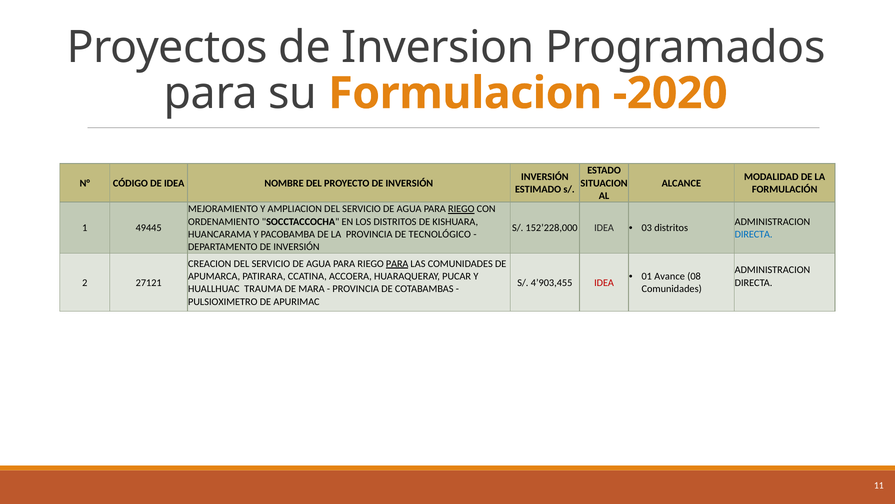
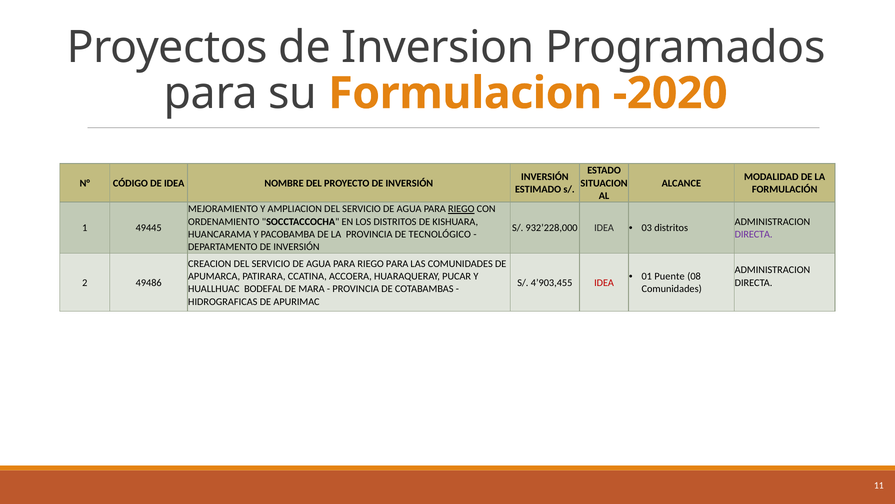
152’228,000: 152’228,000 -> 932’228,000
DIRECTA at (754, 234) colour: blue -> purple
PARA at (397, 263) underline: present -> none
Avance: Avance -> Puente
27121: 27121 -> 49486
TRAUMA: TRAUMA -> BODEFAL
PULSIOXIMETRO: PULSIOXIMETRO -> HIDROGRAFICAS
